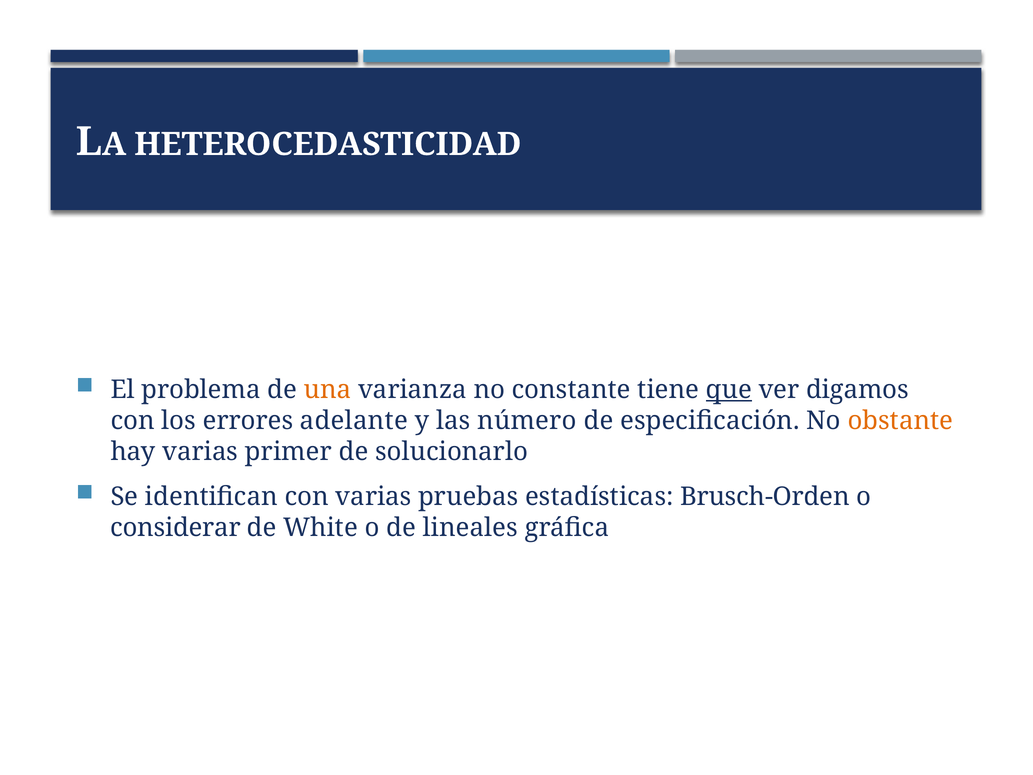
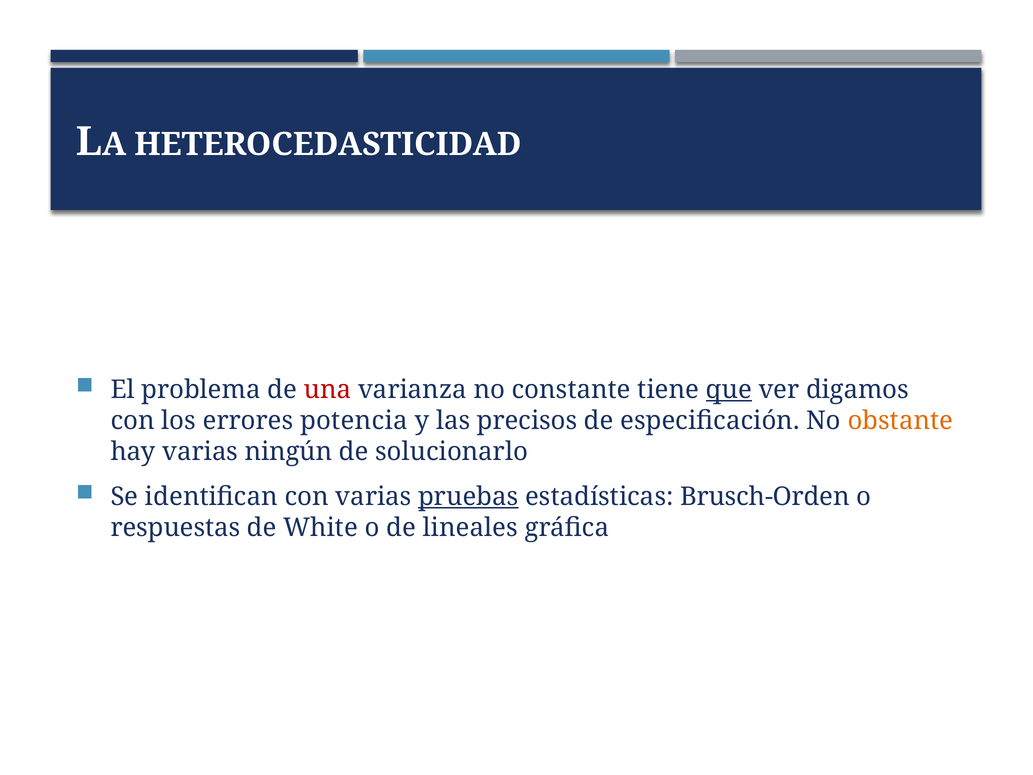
una colour: orange -> red
adelante: adelante -> potencia
número: número -> precisos
primer: primer -> ningún
pruebas underline: none -> present
considerar: considerar -> respuestas
